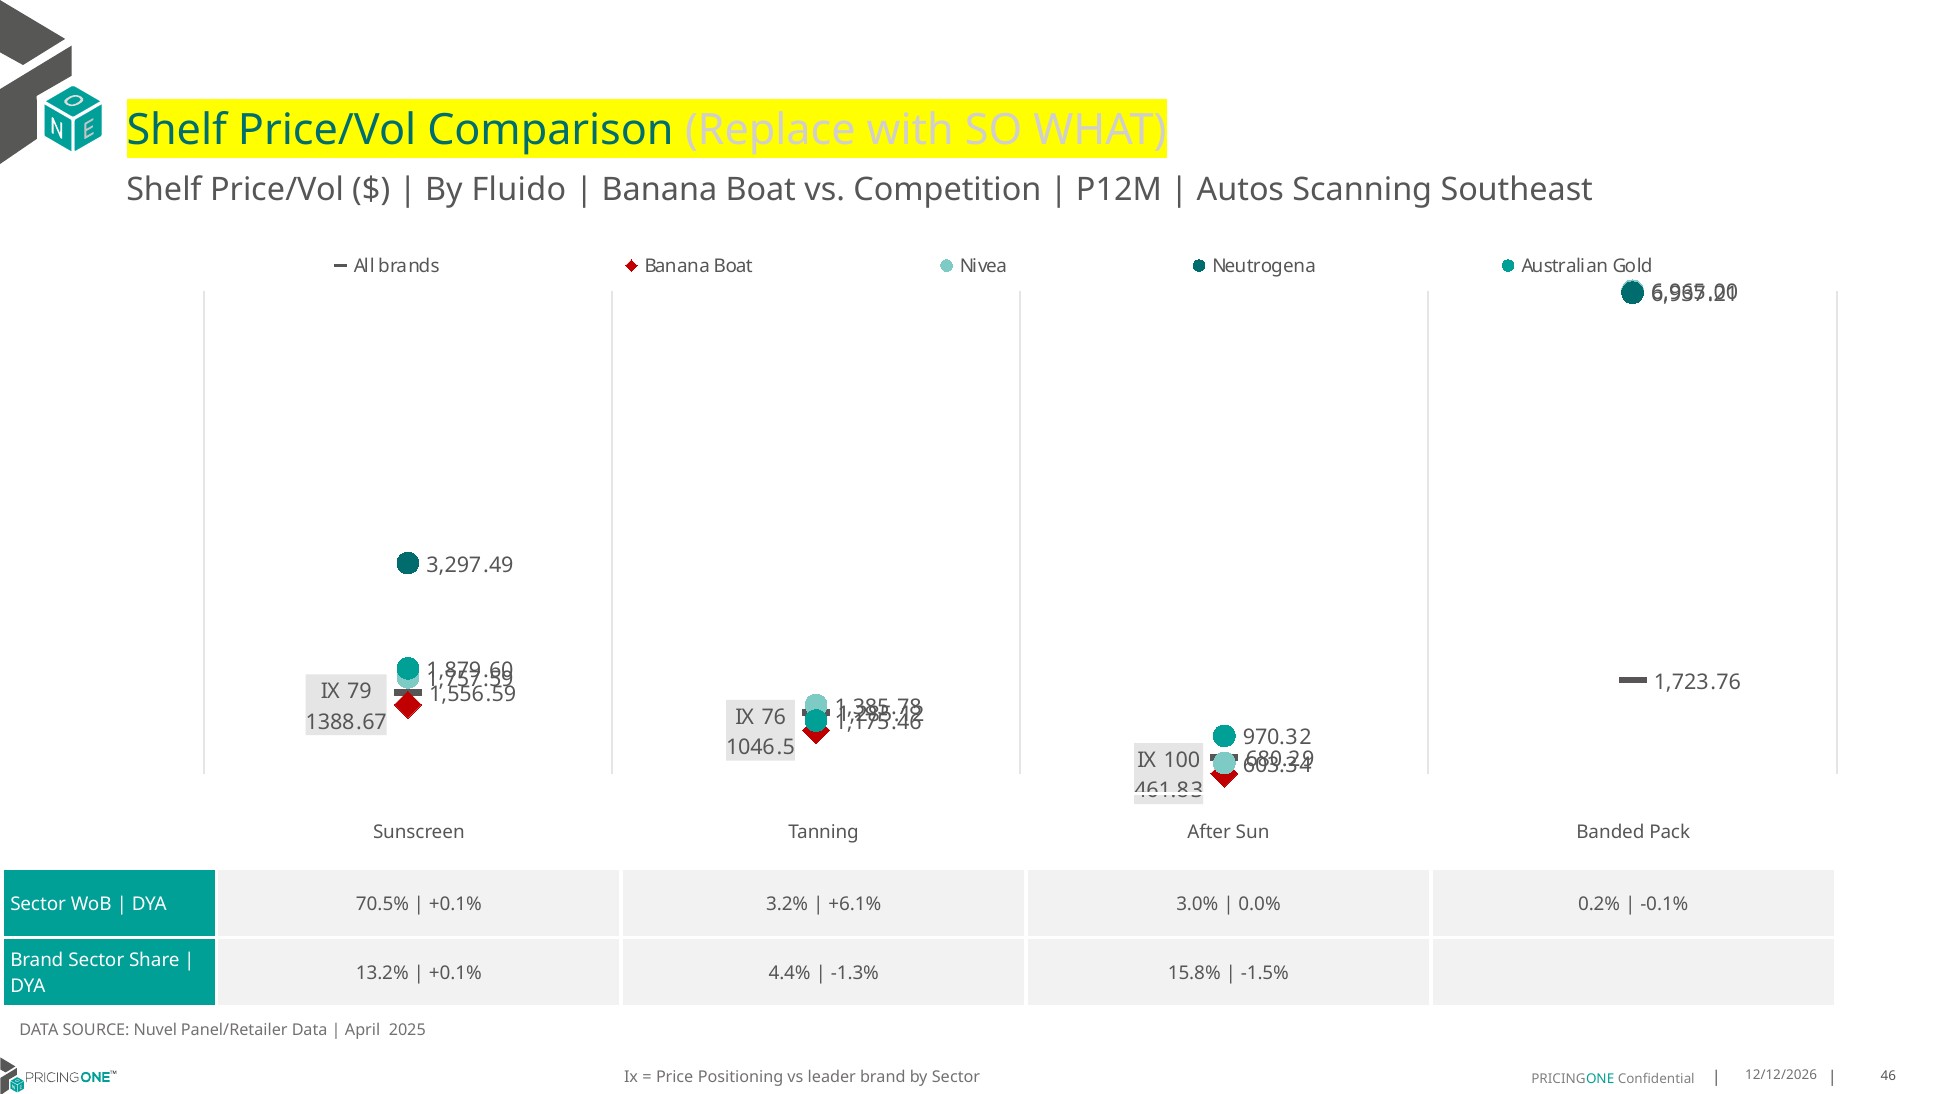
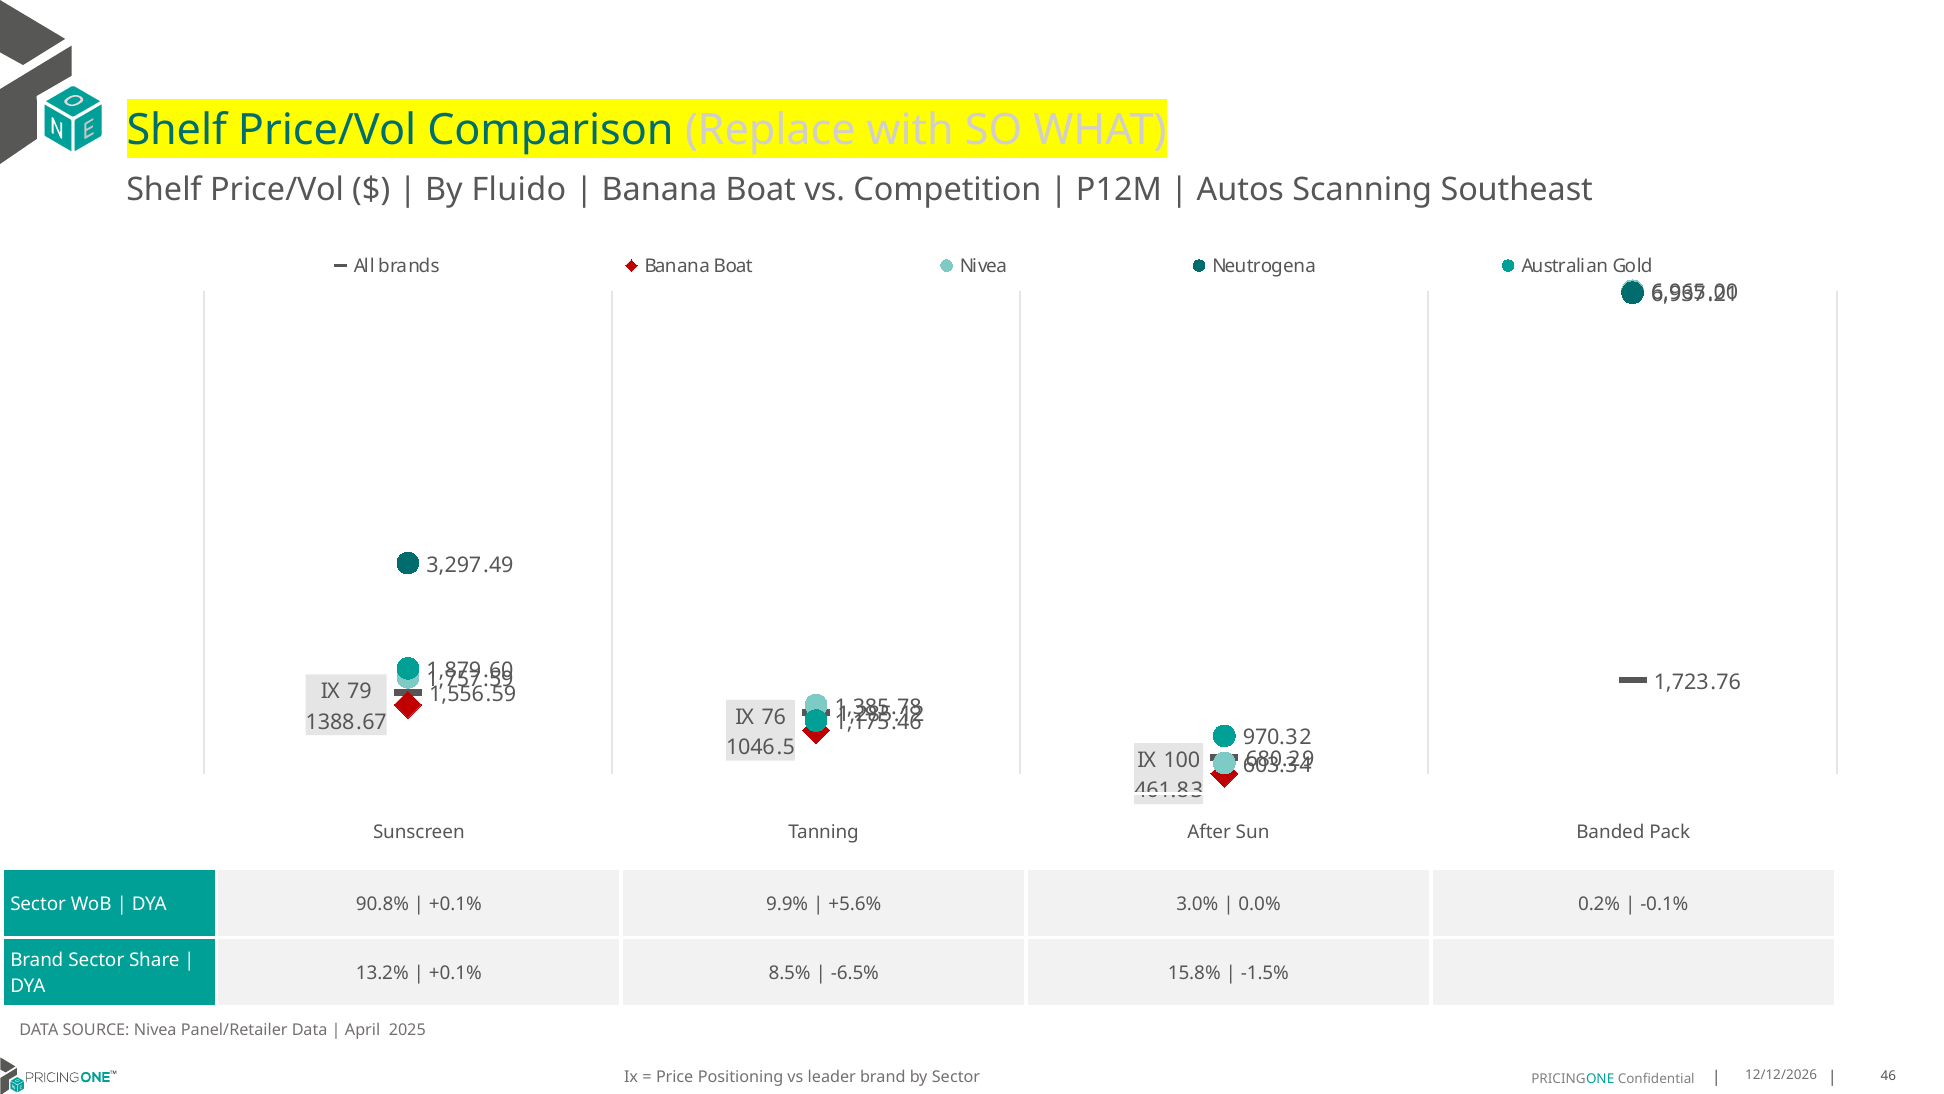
70.5%: 70.5% -> 90.8%
3.2%: 3.2% -> 9.9%
+6.1%: +6.1% -> +5.6%
4.4%: 4.4% -> 8.5%
-1.3%: -1.3% -> -6.5%
SOURCE Nuvel: Nuvel -> Nivea
